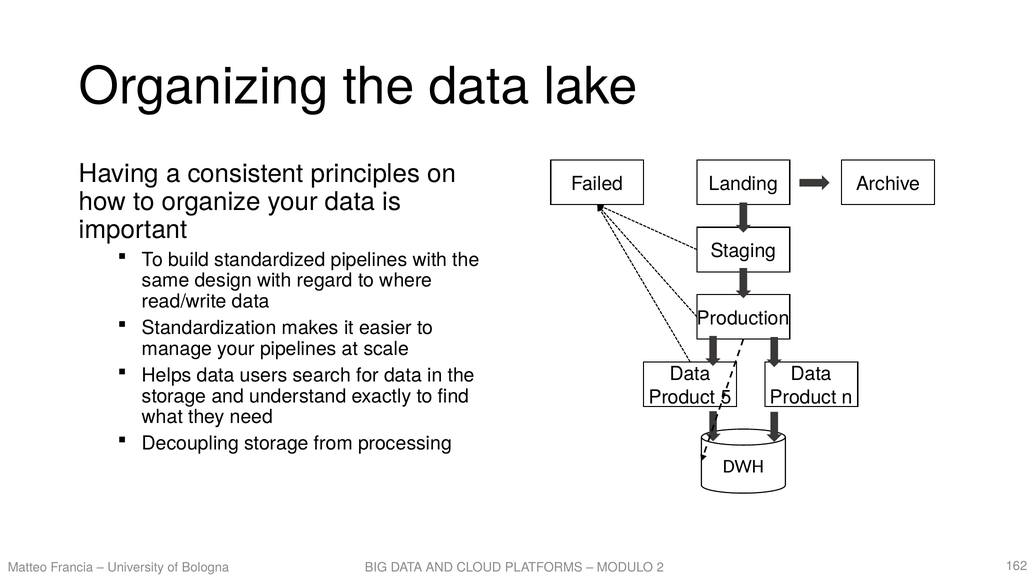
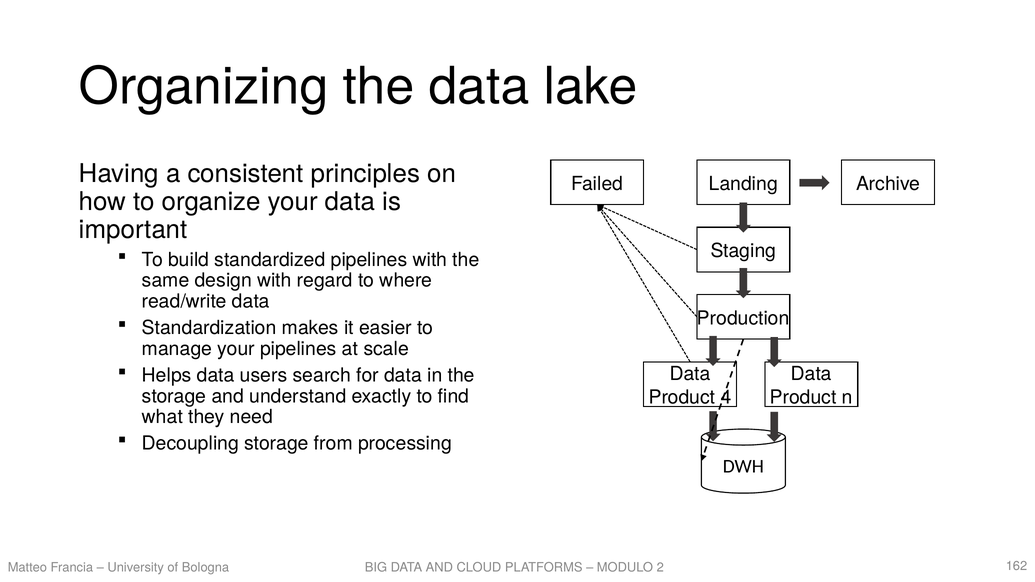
5: 5 -> 4
